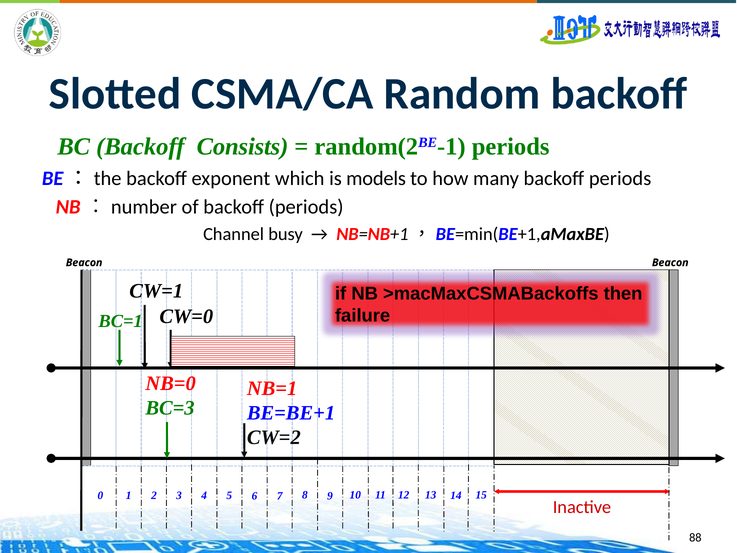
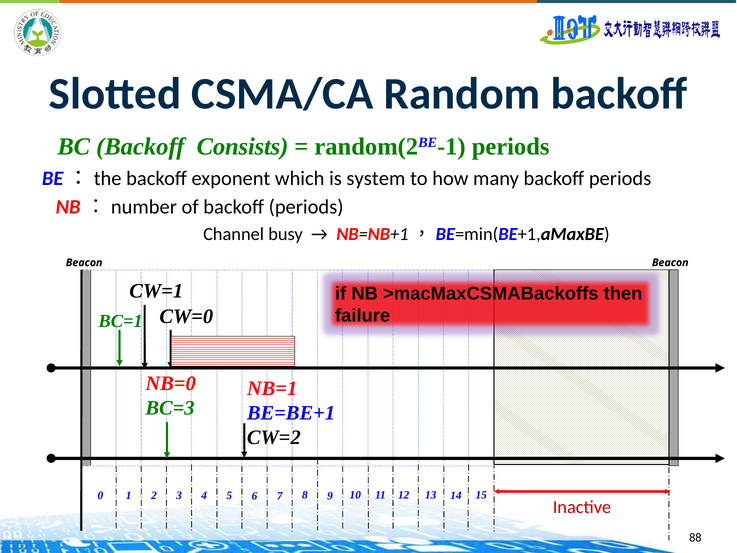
models: models -> system
